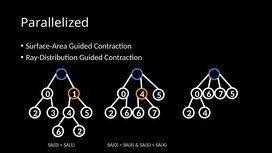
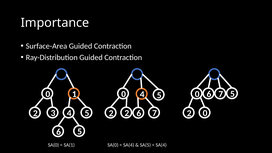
Parallelized: Parallelized -> Importance
2 6: 6 -> 2
2 4: 4 -> 0
6 2: 2 -> 5
